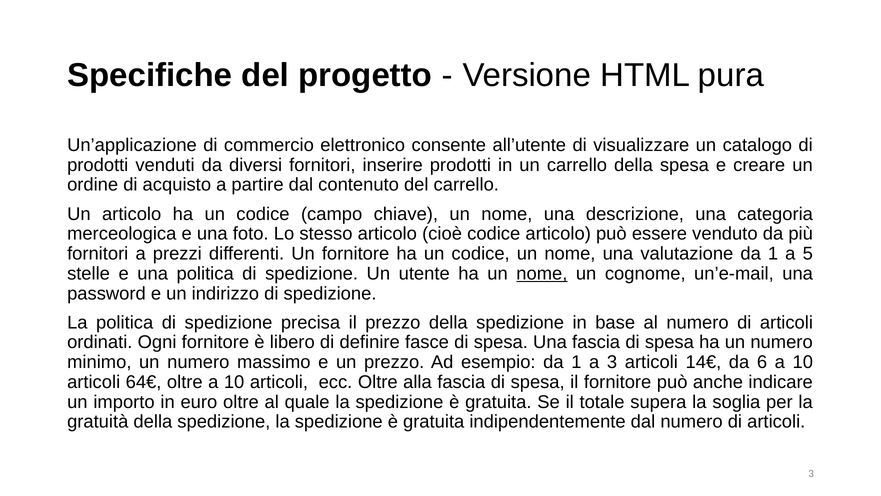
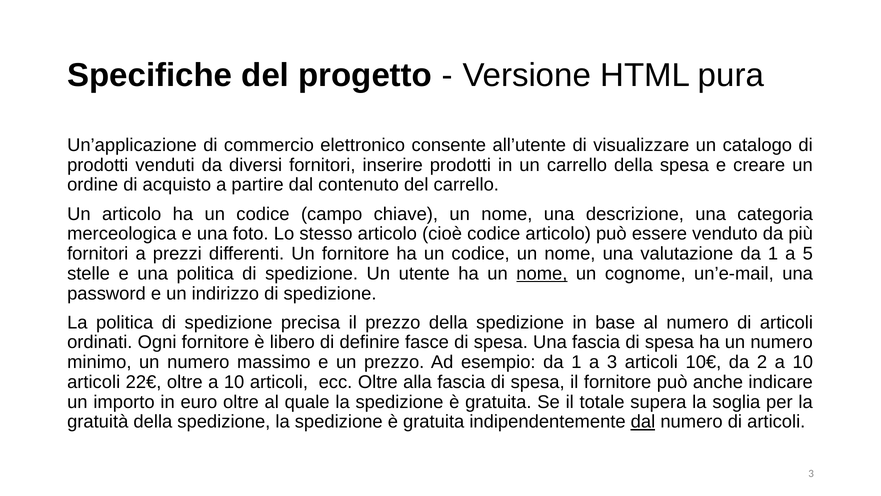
14€: 14€ -> 10€
6: 6 -> 2
64€: 64€ -> 22€
dal at (643, 421) underline: none -> present
